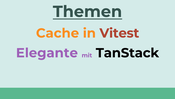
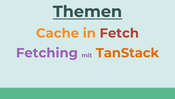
Vitest: Vitest -> Fetch
Elegante: Elegante -> Fetching
TanStack colour: black -> orange
